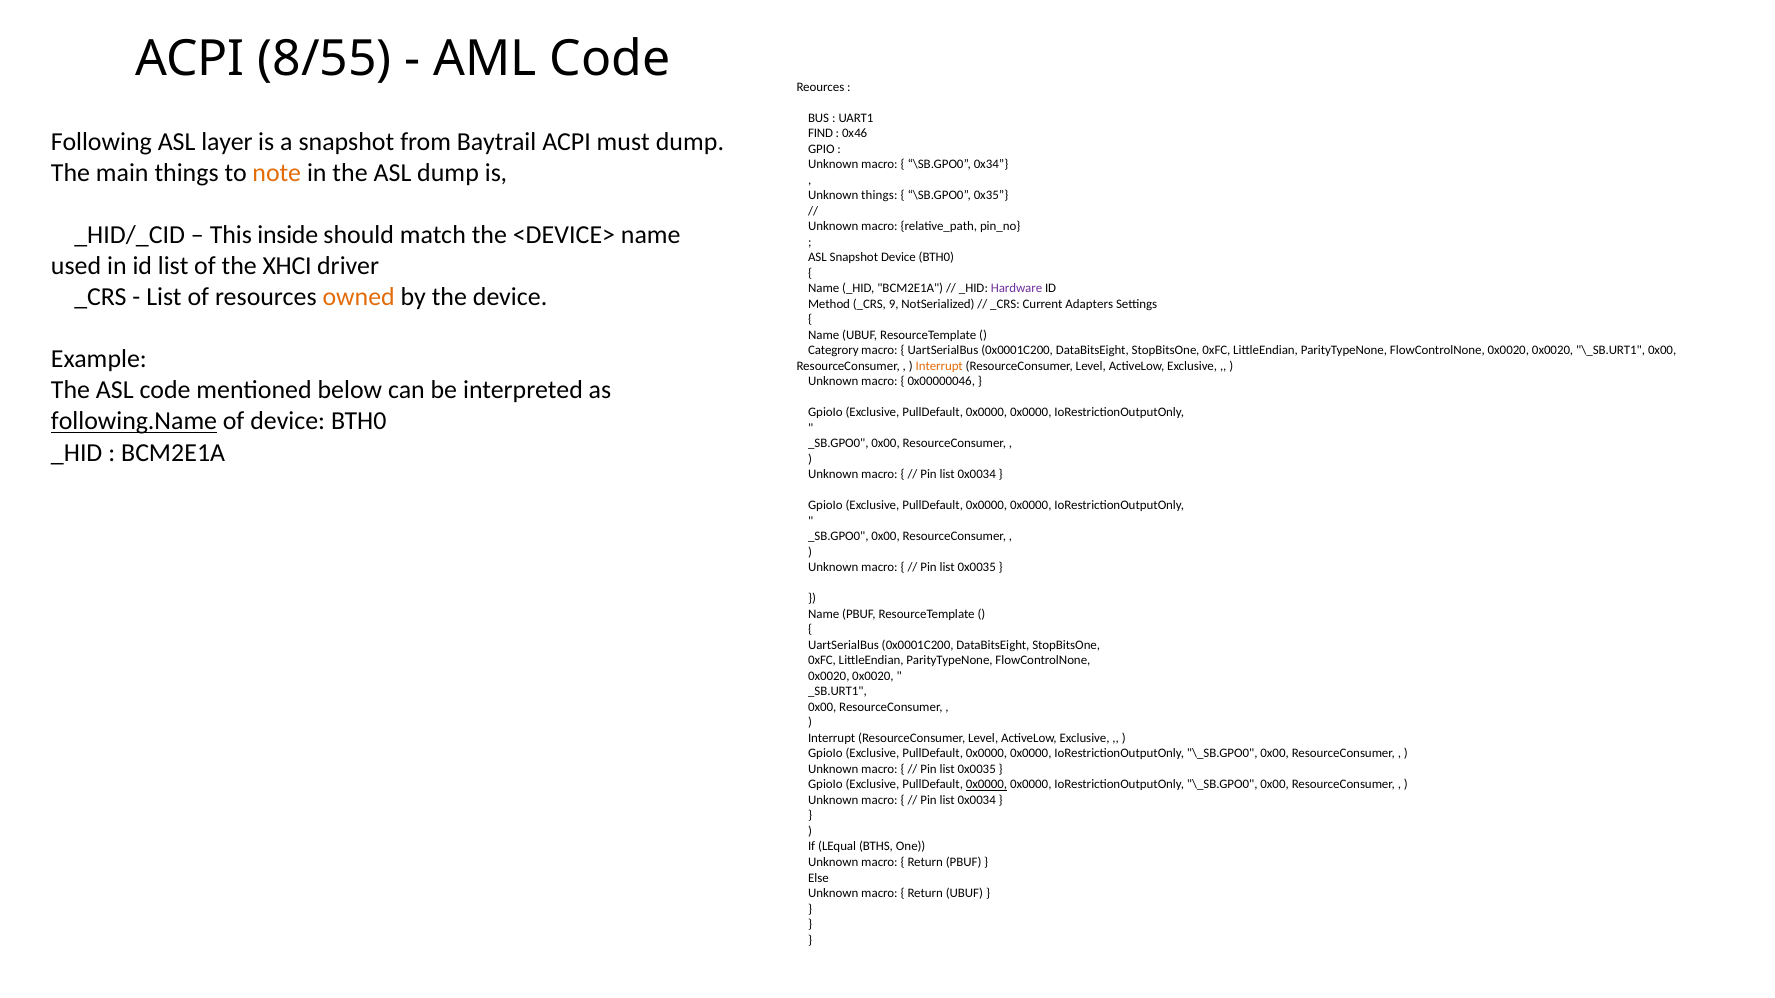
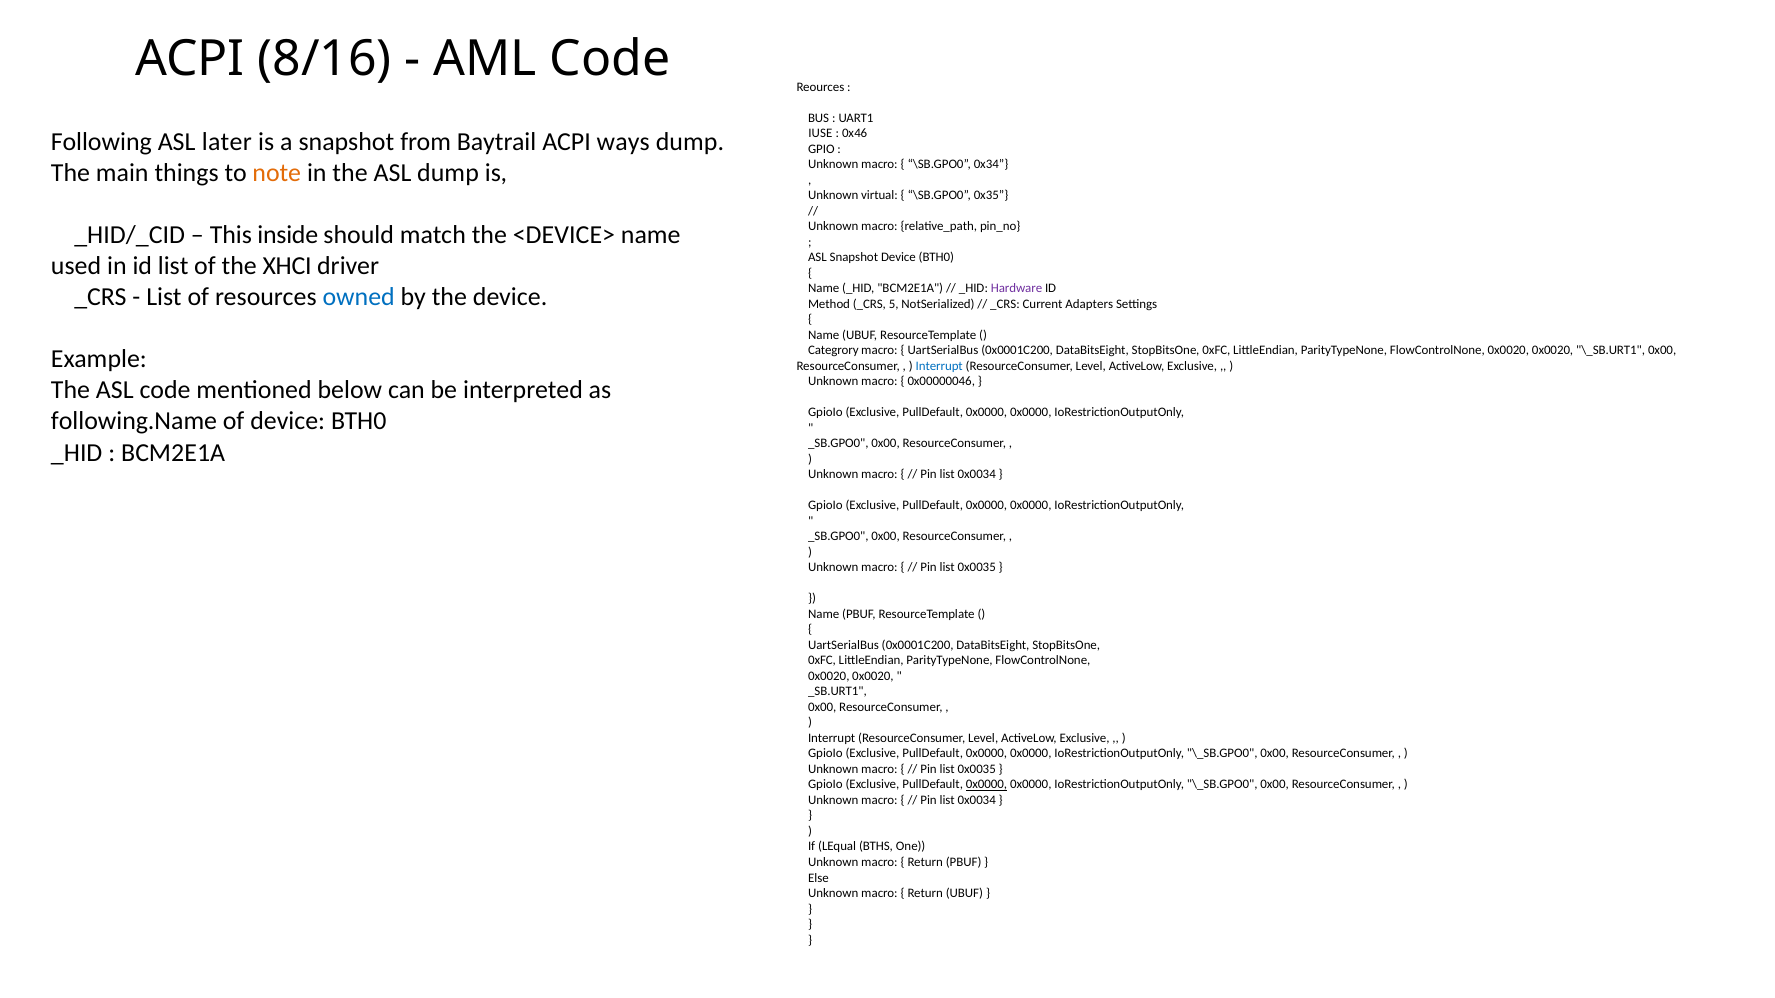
8/55: 8/55 -> 8/16
FIND: FIND -> IUSE
layer: layer -> later
must: must -> ways
Unknown things: things -> virtual
owned colour: orange -> blue
9: 9 -> 5
Interrupt at (939, 366) colour: orange -> blue
following.Name underline: present -> none
